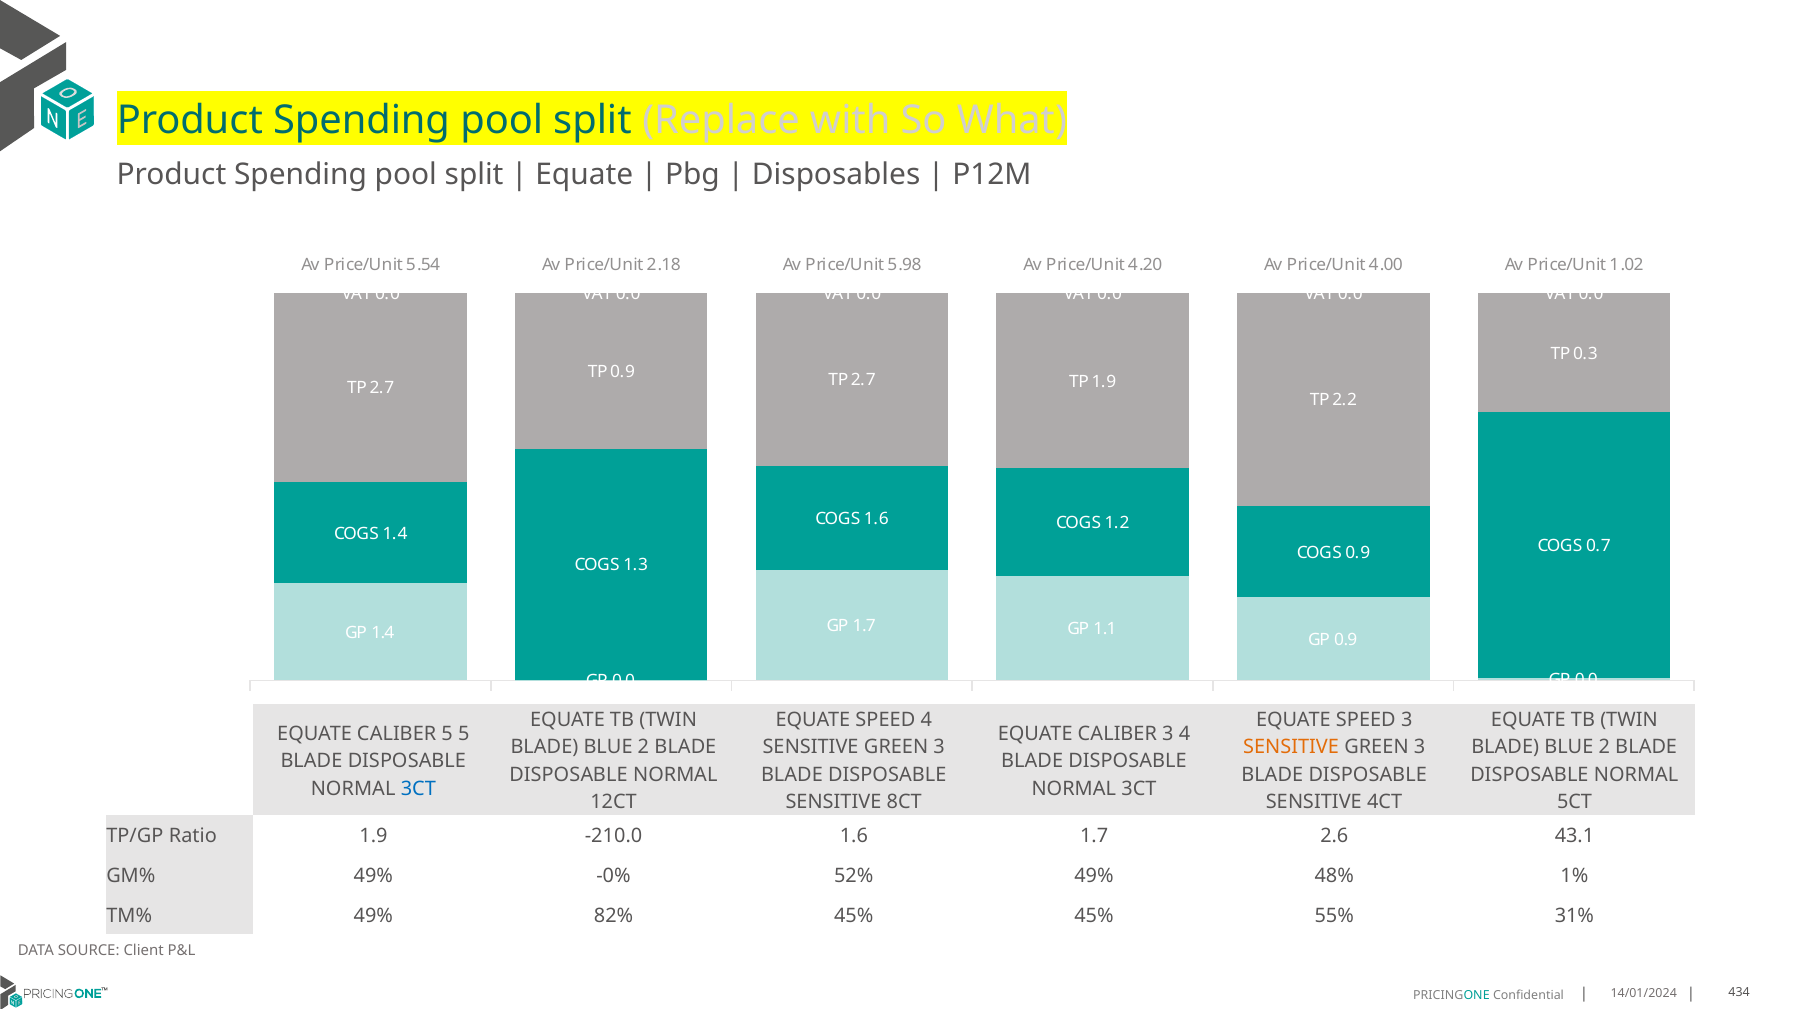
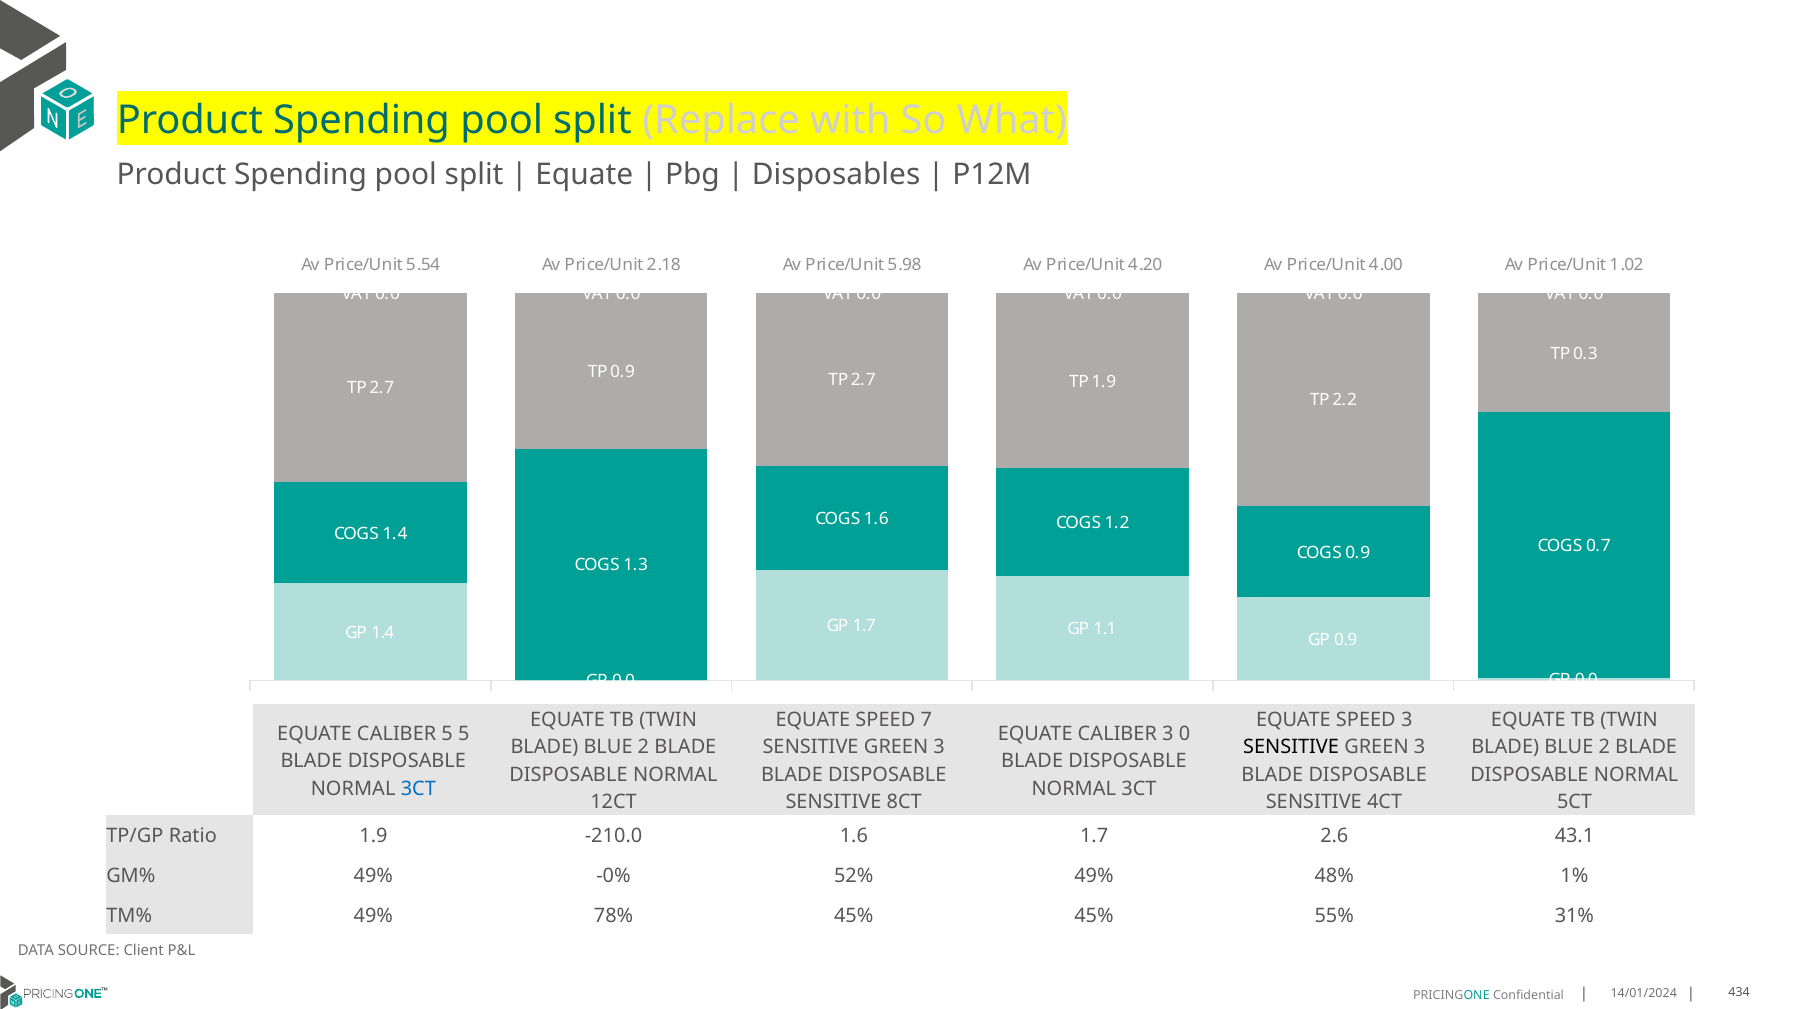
SPEED 4: 4 -> 7
3 4: 4 -> 0
SENSITIVE at (1291, 747) colour: orange -> black
82%: 82% -> 78%
